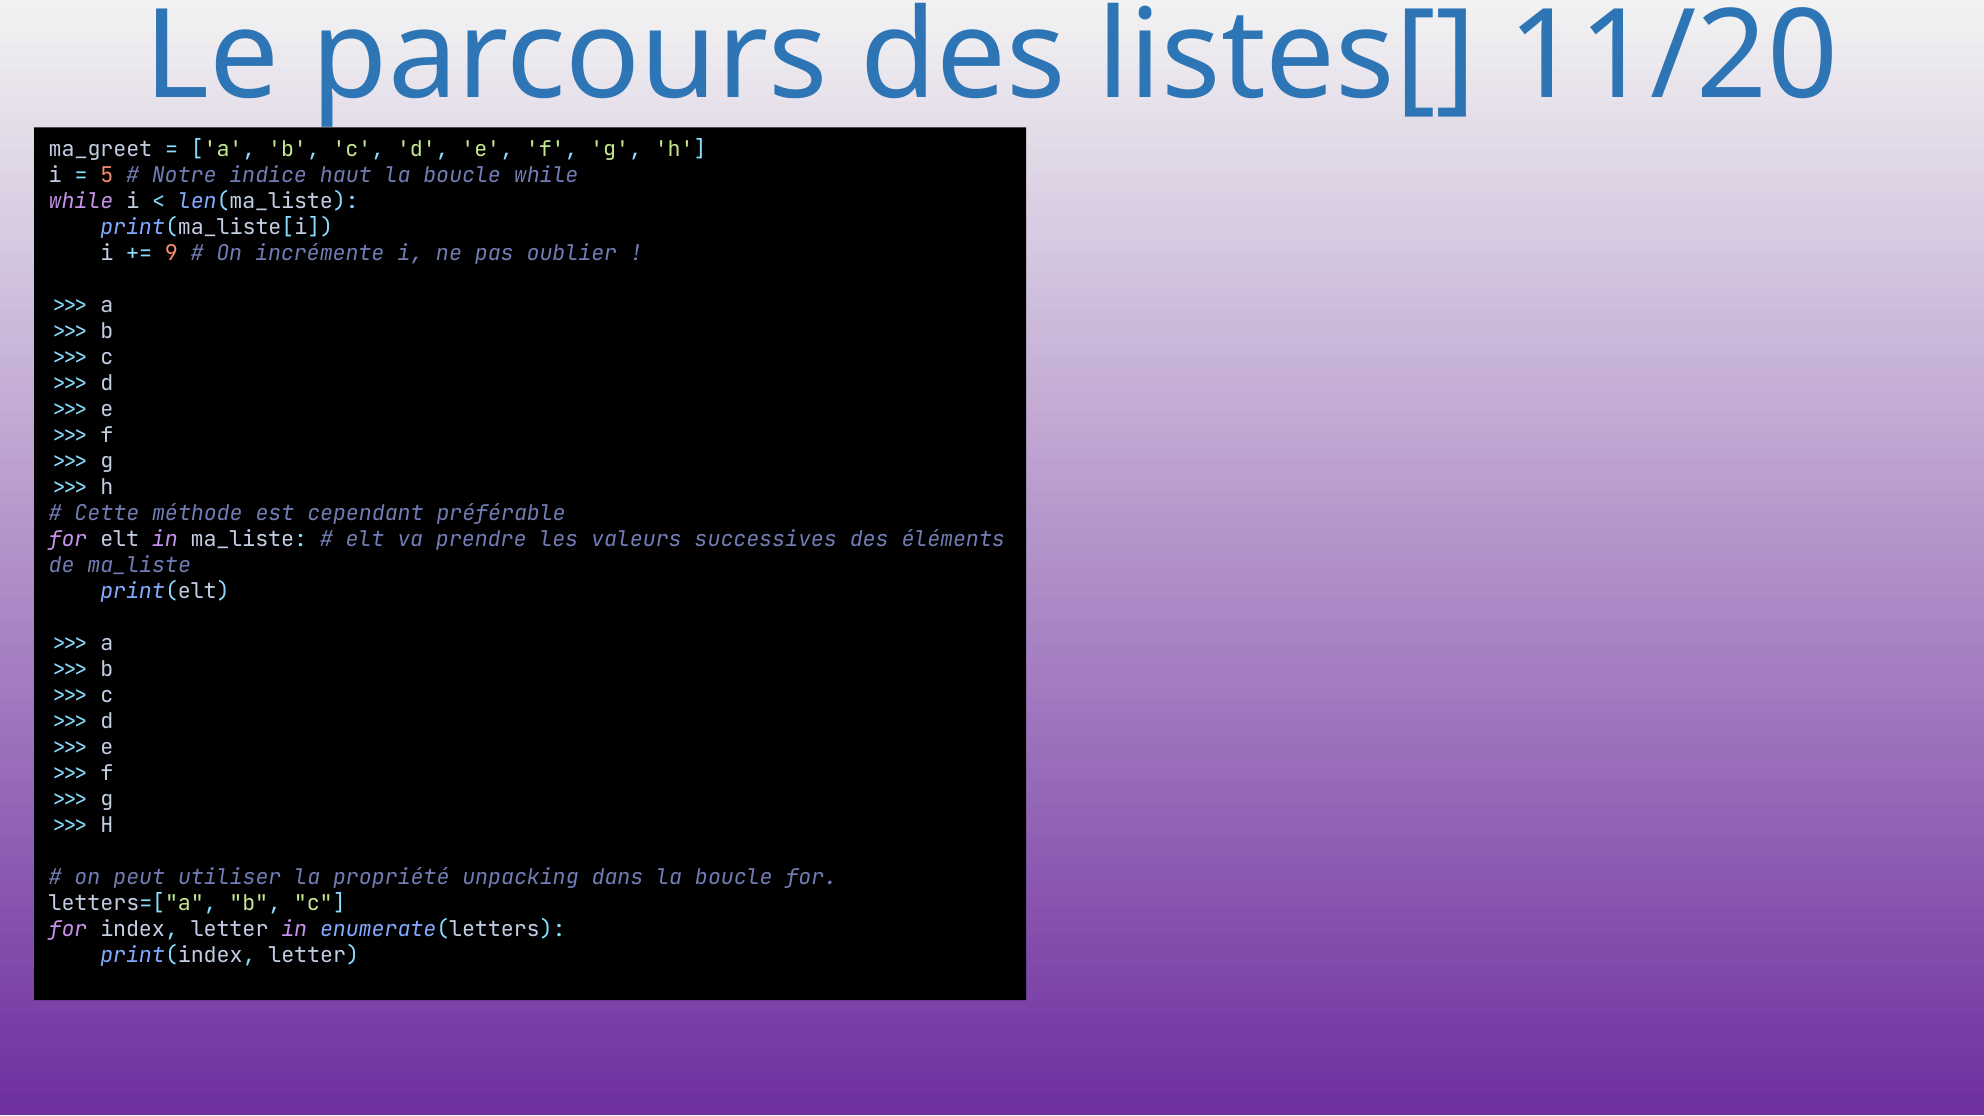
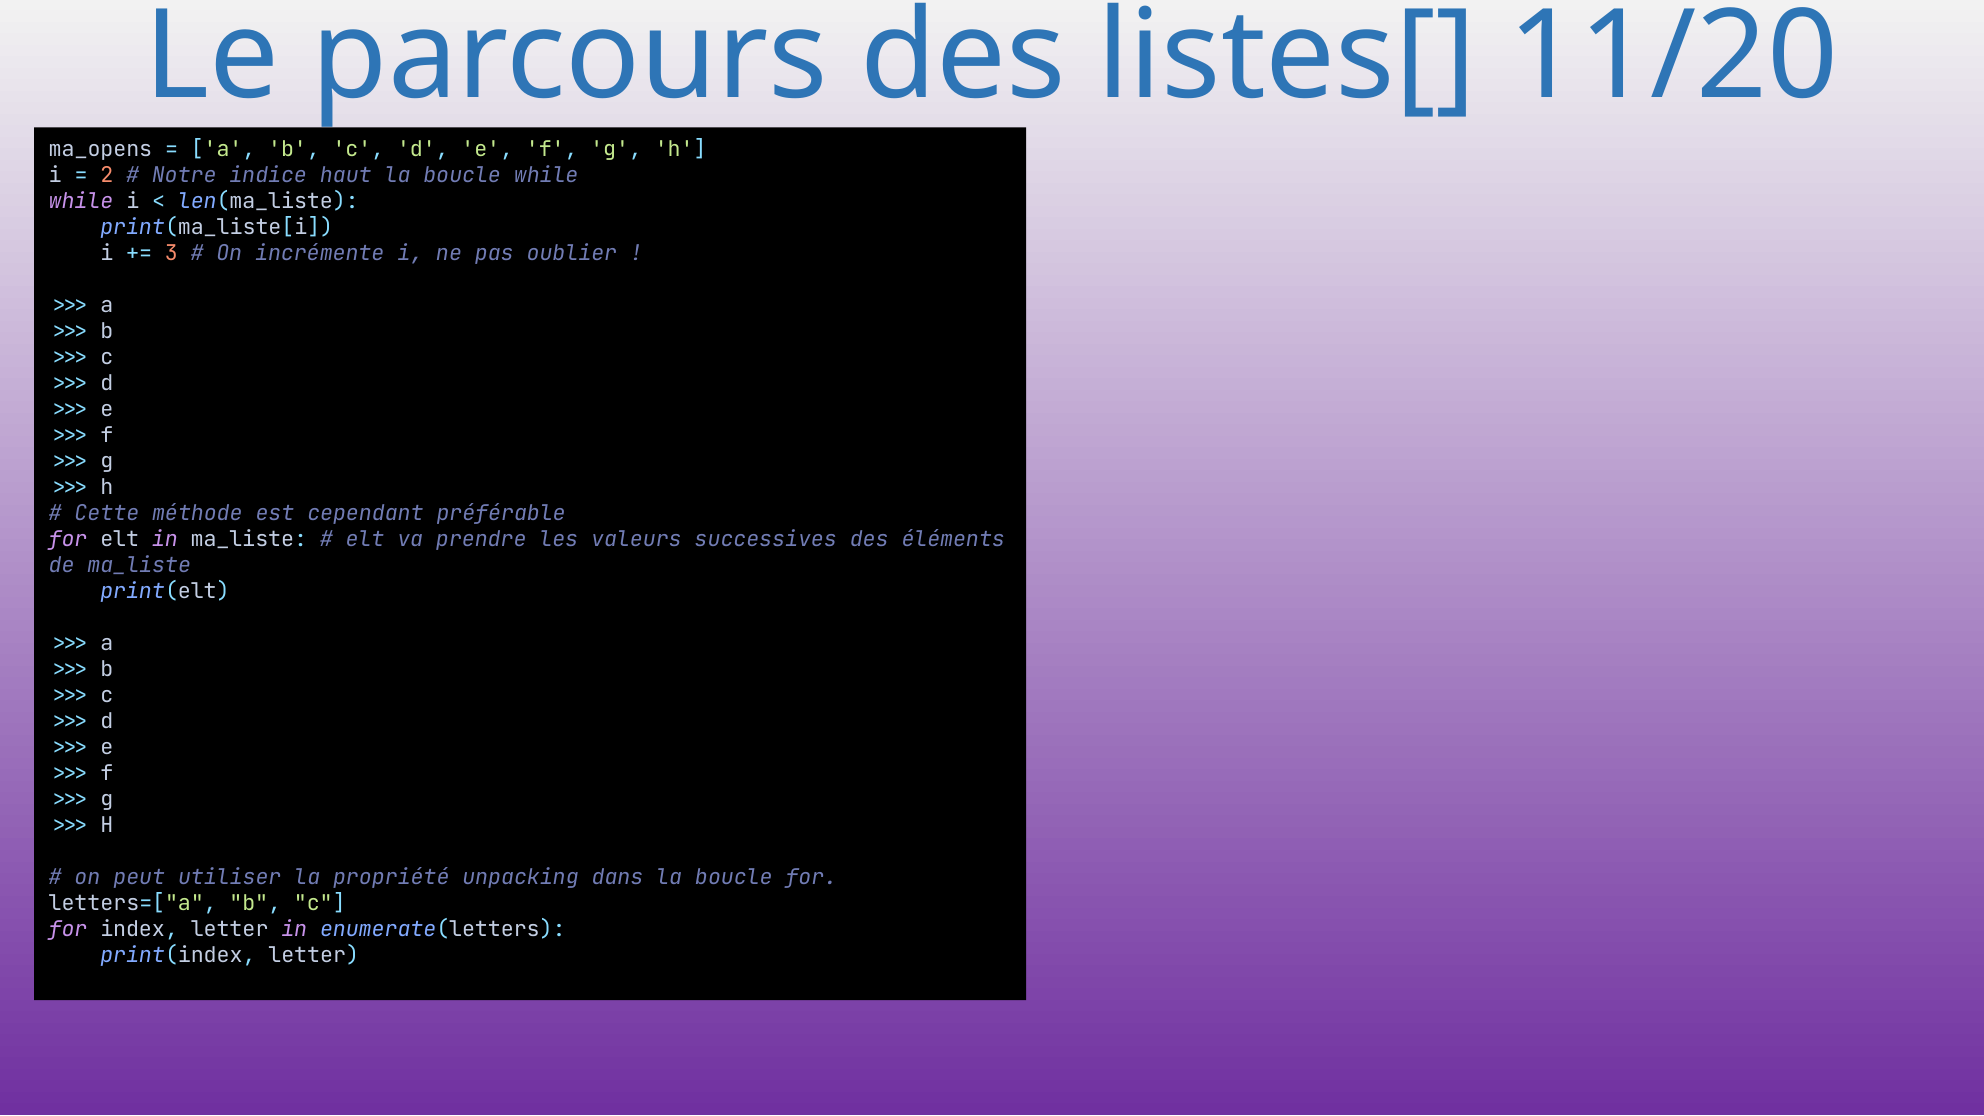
ma_greet: ma_greet -> ma_opens
5: 5 -> 2
9: 9 -> 3
